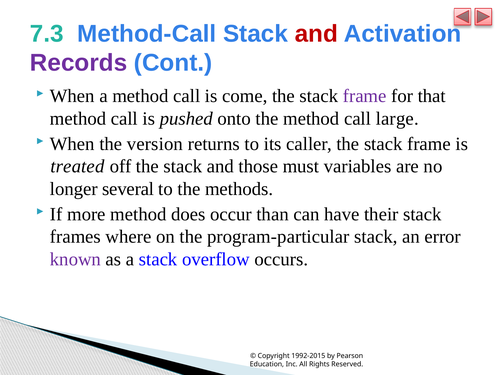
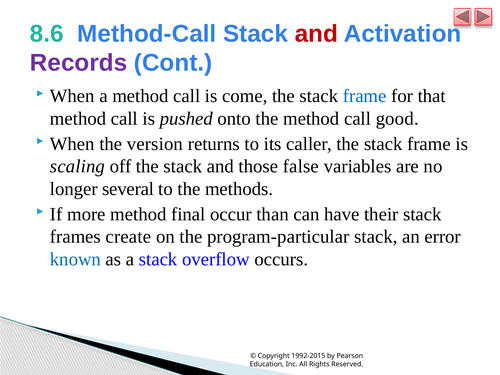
7.3: 7.3 -> 8.6
frame at (365, 96) colour: purple -> blue
large: large -> good
treated: treated -> scaling
must: must -> false
does: does -> final
where: where -> create
known colour: purple -> blue
